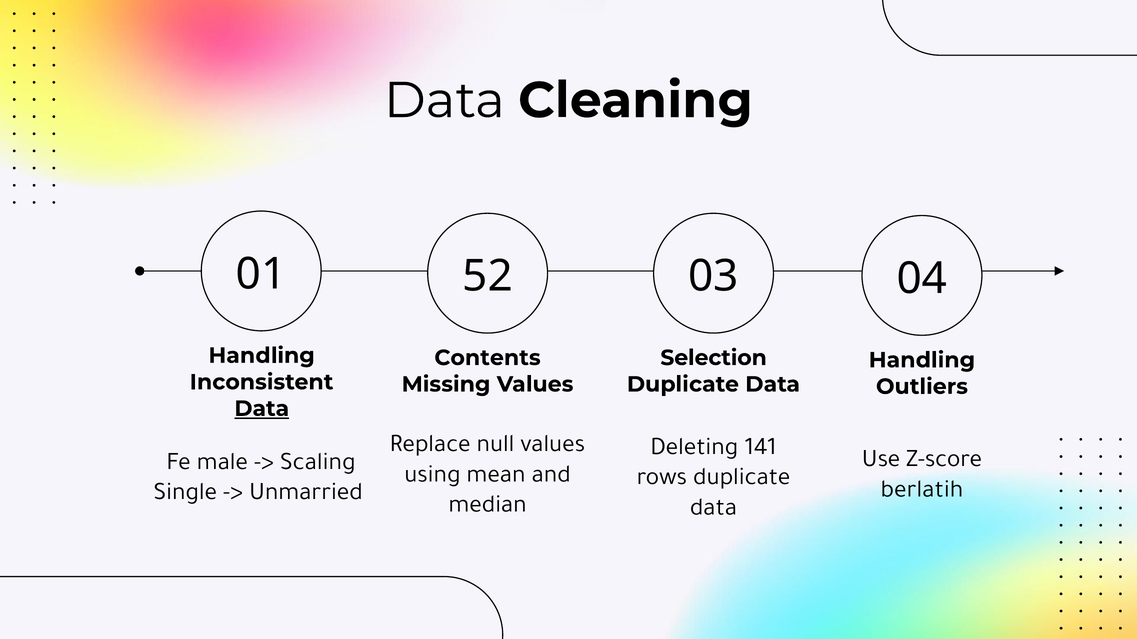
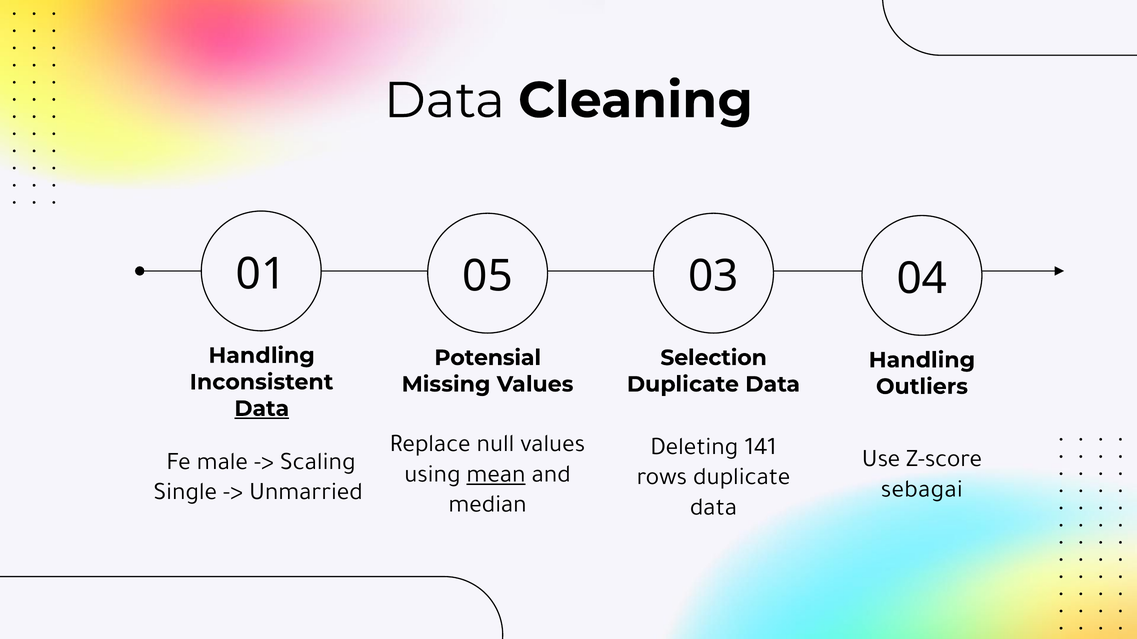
52: 52 -> 05
Contents: Contents -> Potensial
mean underline: none -> present
berlatih: berlatih -> sebagai
